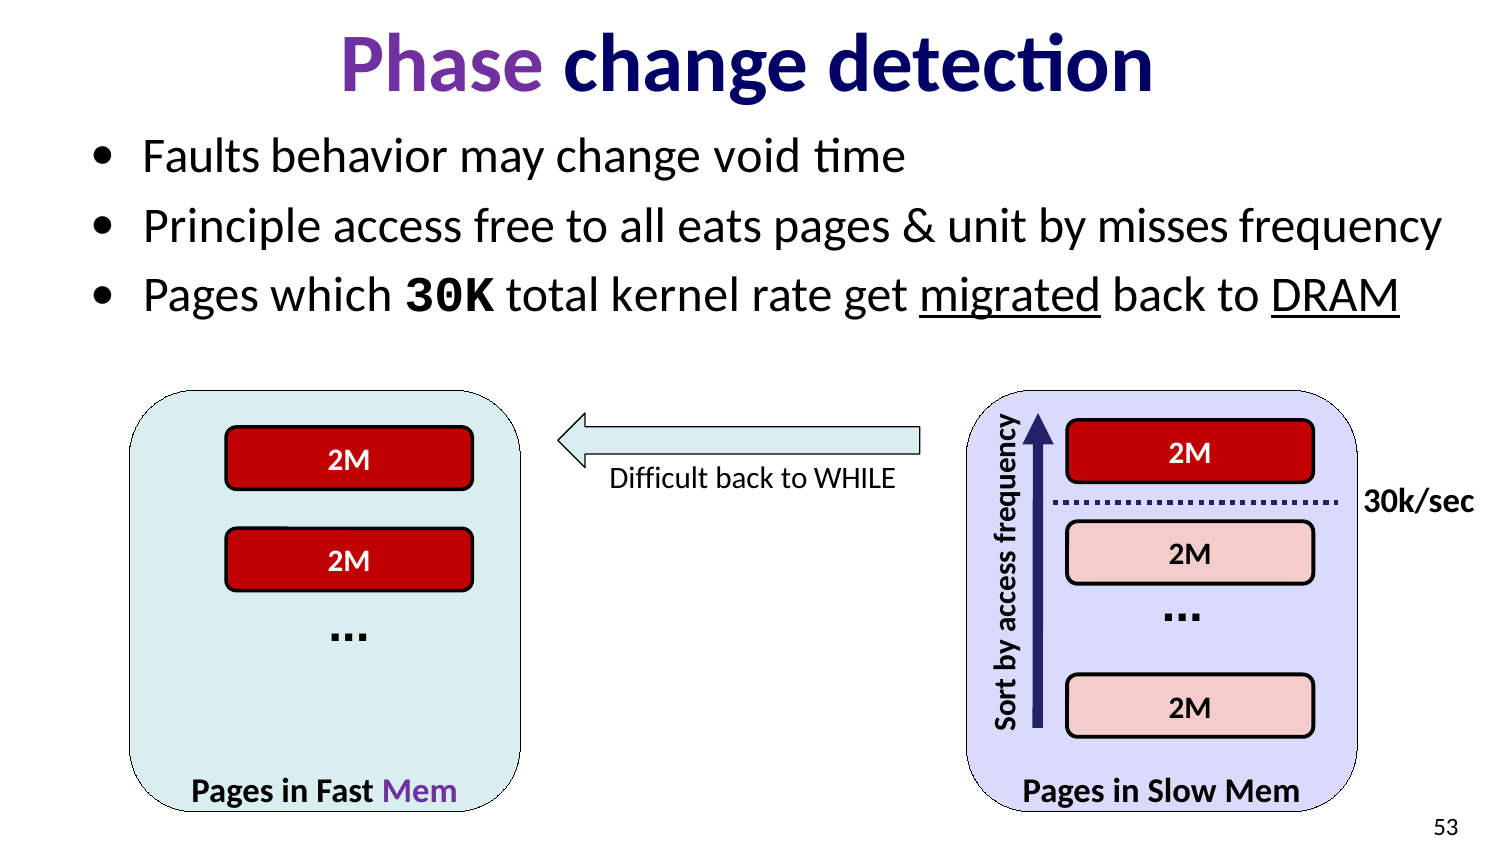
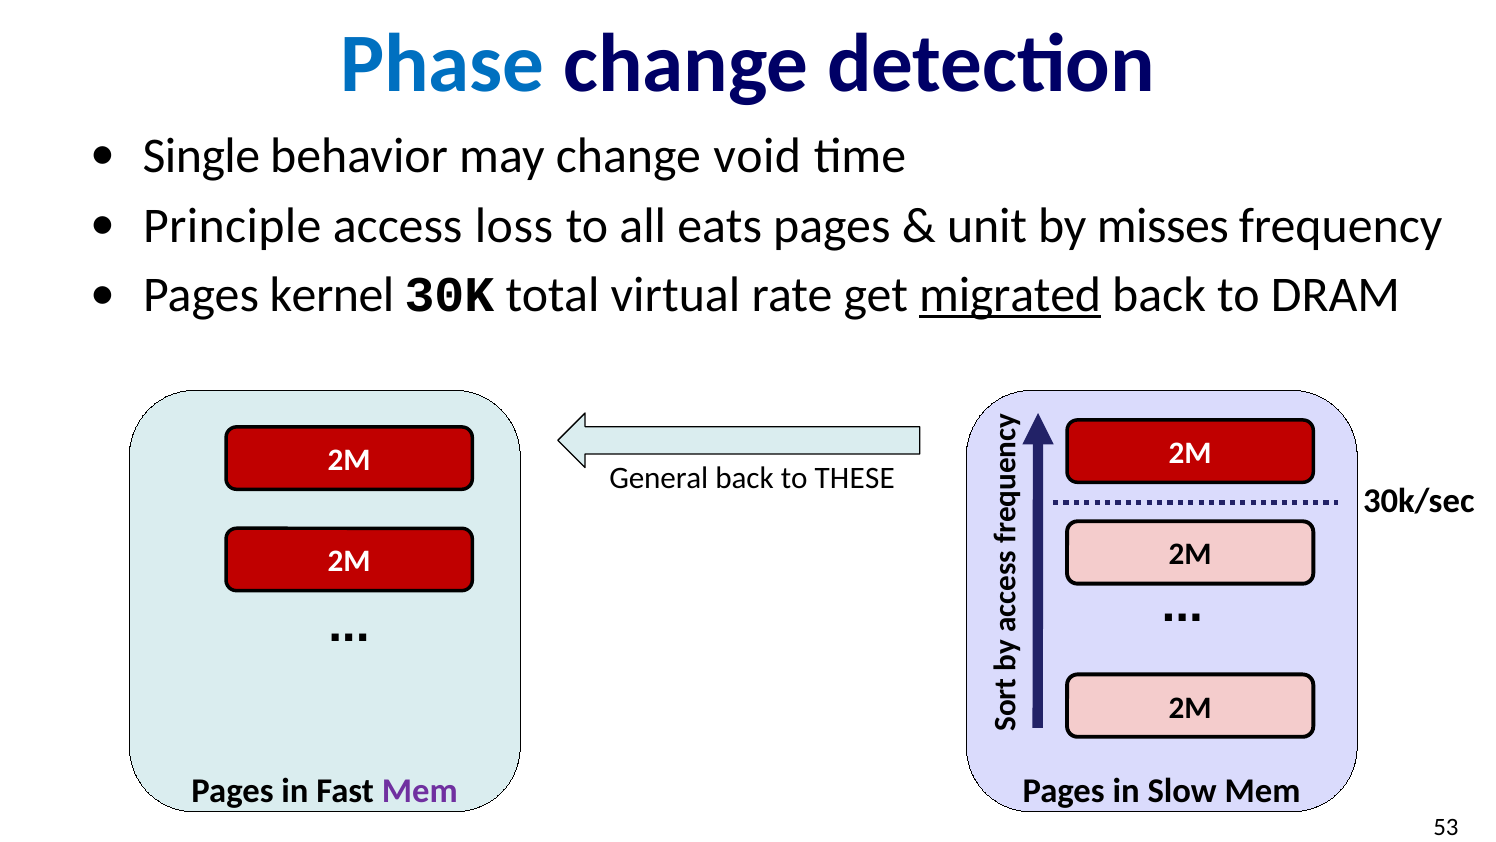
Phase colour: purple -> blue
Faults: Faults -> Single
free: free -> loss
which: which -> kernel
kernel: kernel -> virtual
DRAM underline: present -> none
Difficult: Difficult -> General
WHILE: WHILE -> THESE
